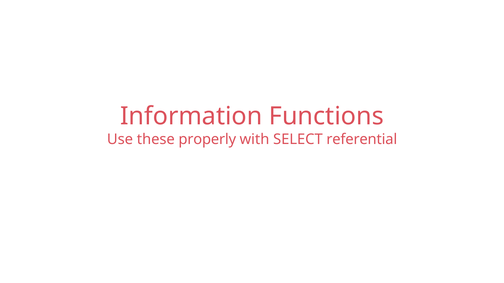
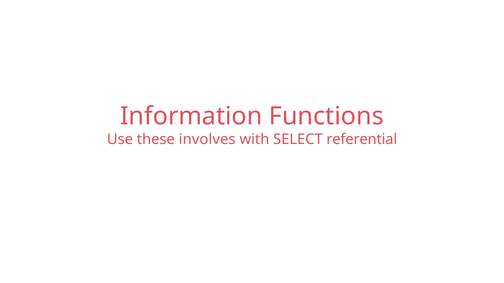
properly: properly -> involves
